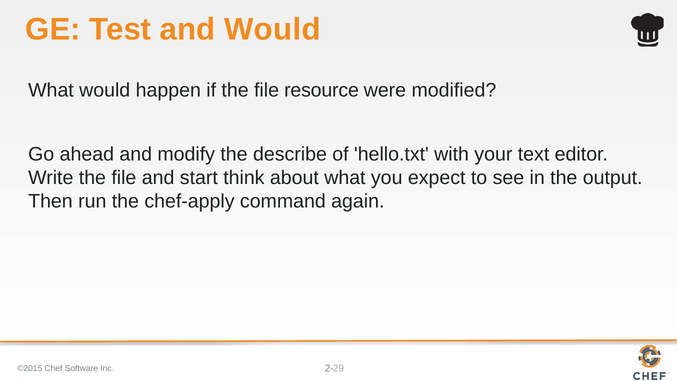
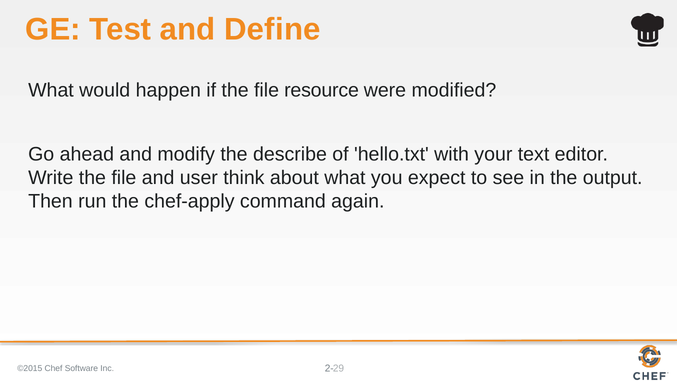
and Would: Would -> Define
start: start -> user
